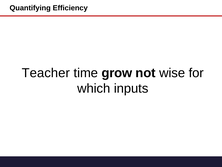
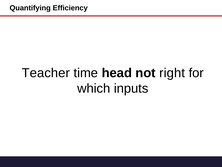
grow: grow -> head
wise: wise -> right
